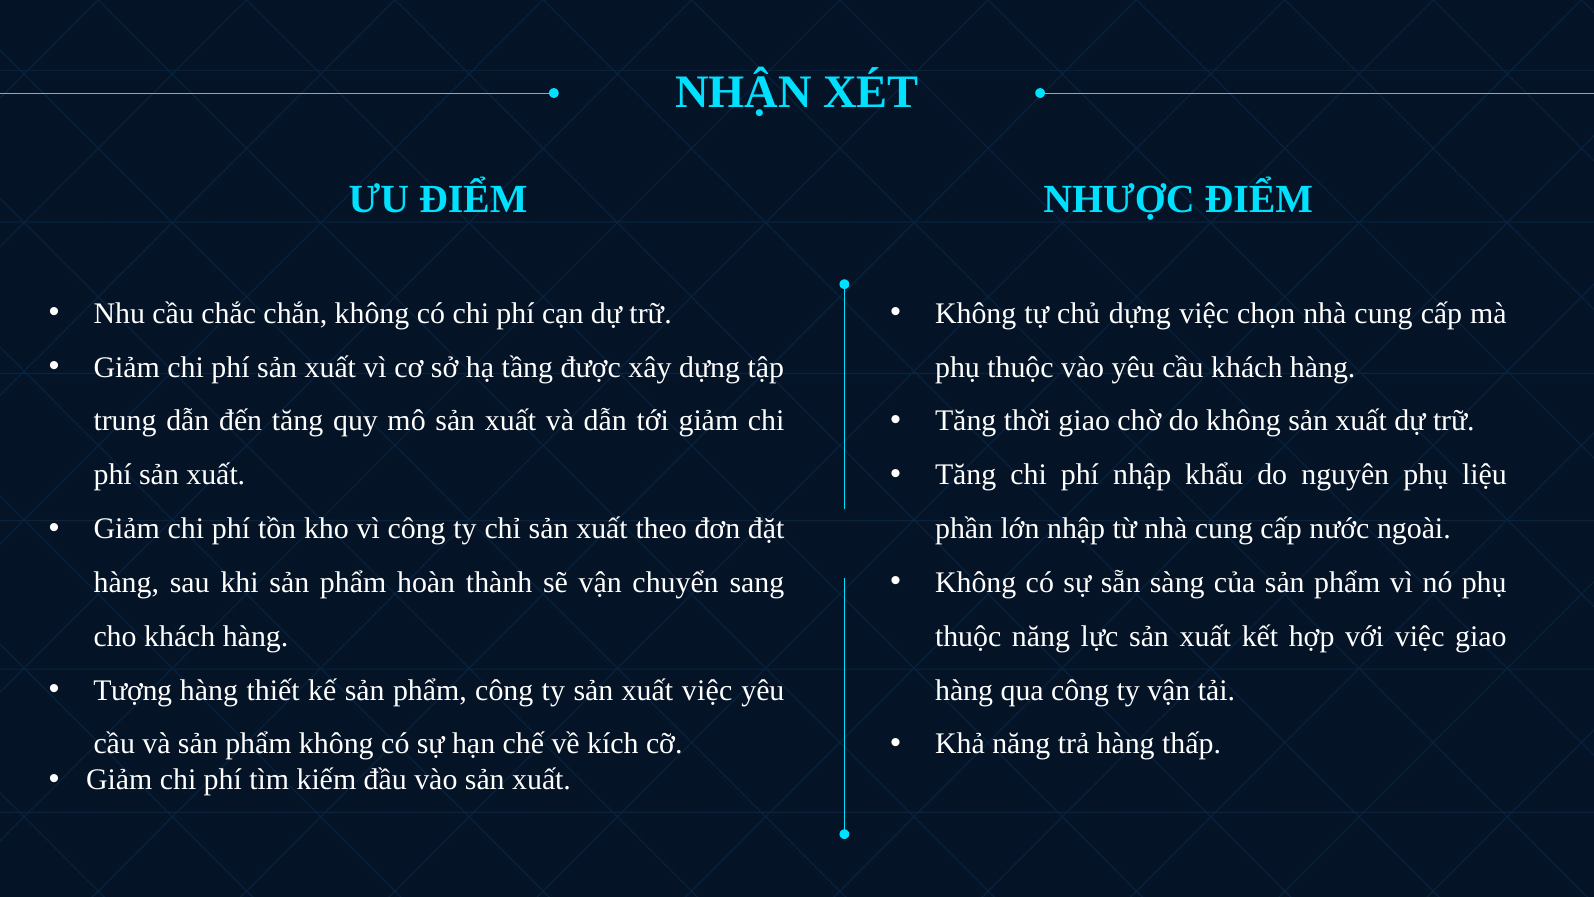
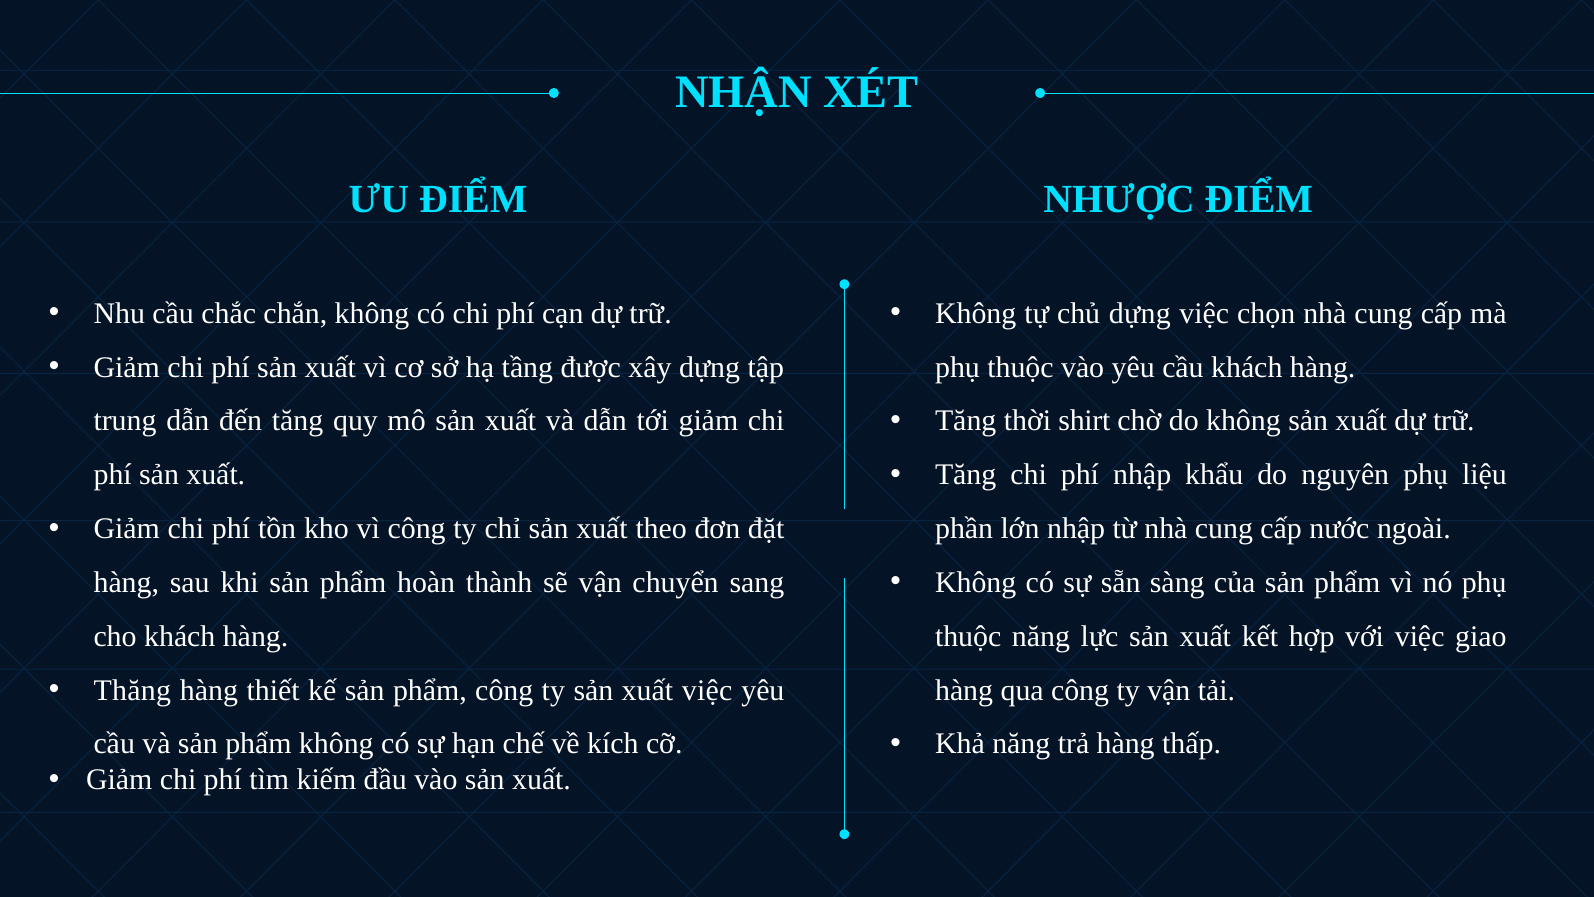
thời giao: giao -> shirt
Tượng: Tượng -> Thăng
